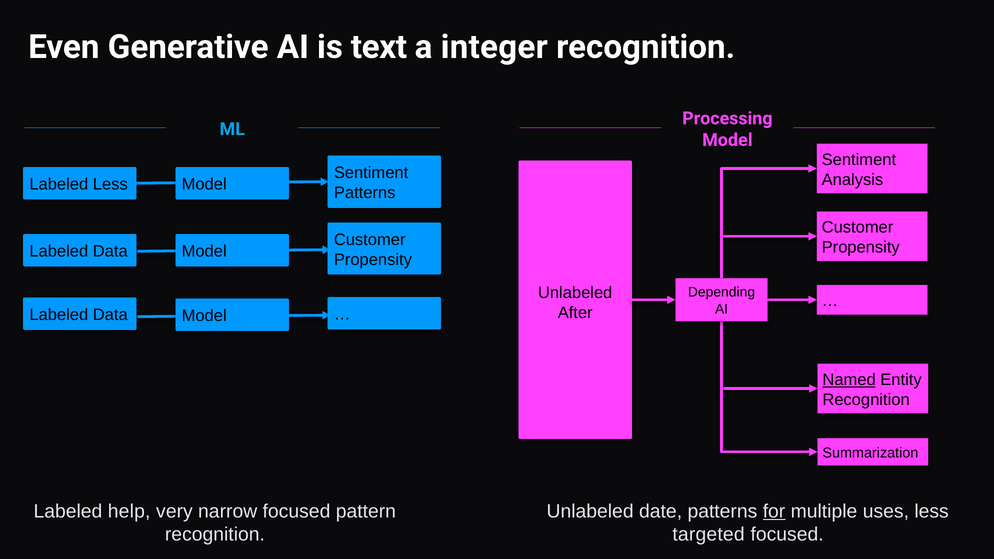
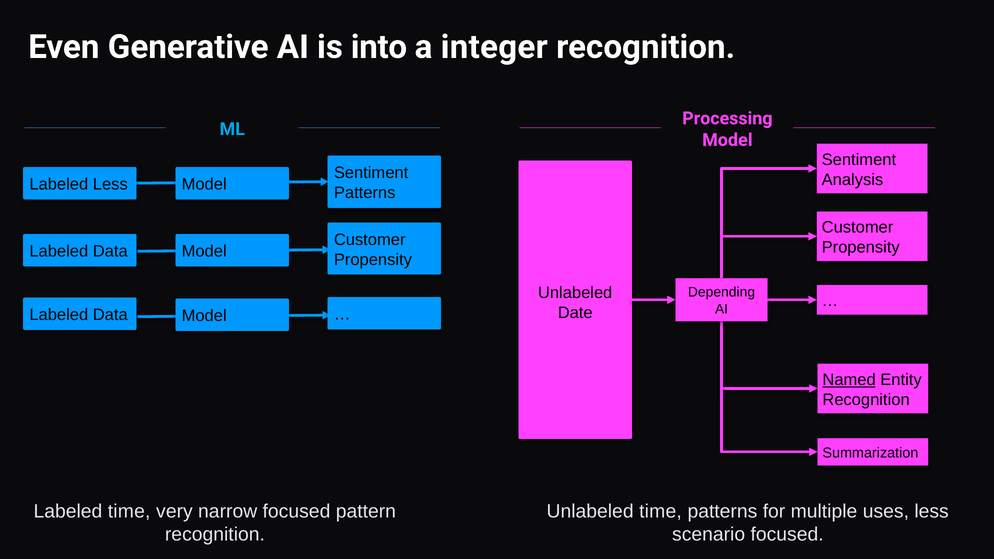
text: text -> into
After: After -> Date
Labeled help: help -> time
Unlabeled date: date -> time
for underline: present -> none
targeted: targeted -> scenario
